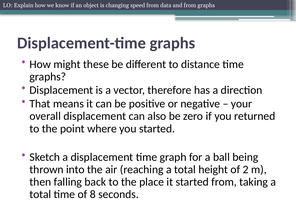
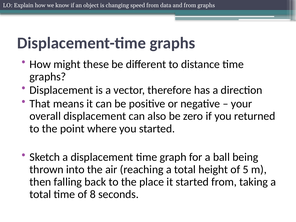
2: 2 -> 5
